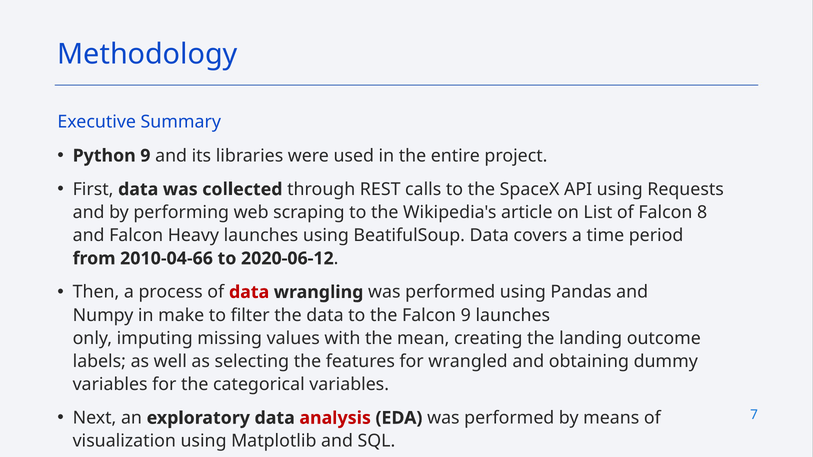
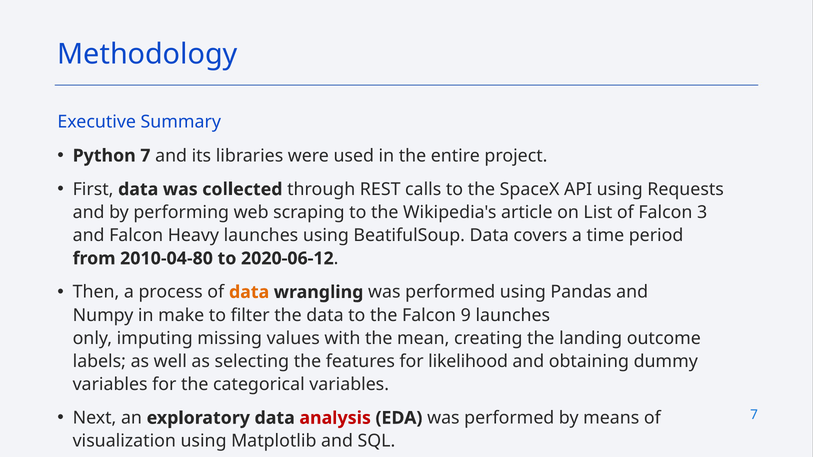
Python 9: 9 -> 7
8: 8 -> 3
2010-04-66: 2010-04-66 -> 2010-04-80
data at (249, 292) colour: red -> orange
wrangled: wrangled -> likelihood
